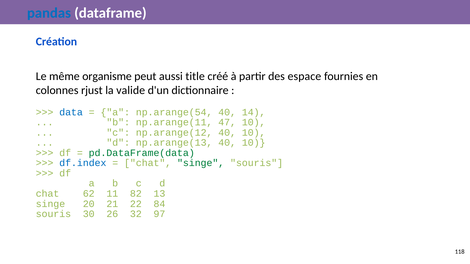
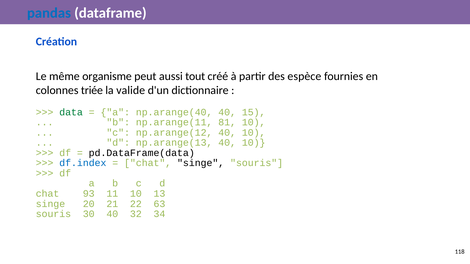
title: title -> tout
espace: espace -> espèce
rjust: rjust -> triée
data colour: blue -> green
np.arange(54: np.arange(54 -> np.arange(40
14: 14 -> 15
47: 47 -> 81
pd.DataFrame(data colour: green -> black
singe at (201, 163) colour: green -> black
62: 62 -> 93
11 82: 82 -> 10
84: 84 -> 63
30 26: 26 -> 40
97: 97 -> 34
